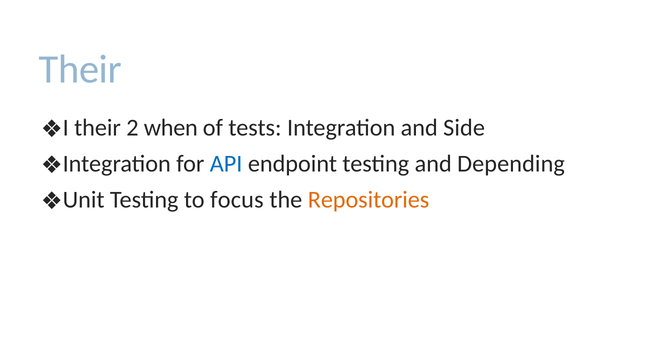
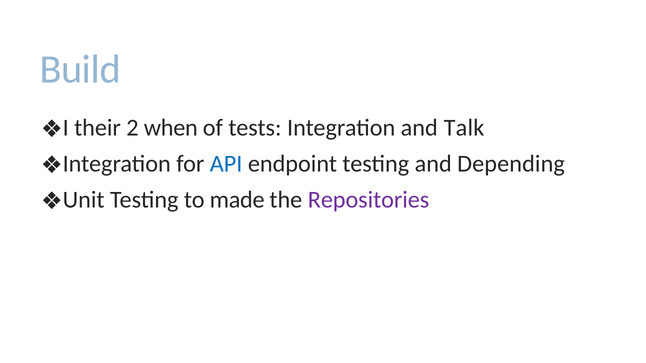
Their at (80, 69): Their -> Build
Side: Side -> Talk
focus: focus -> made
Repositories colour: orange -> purple
